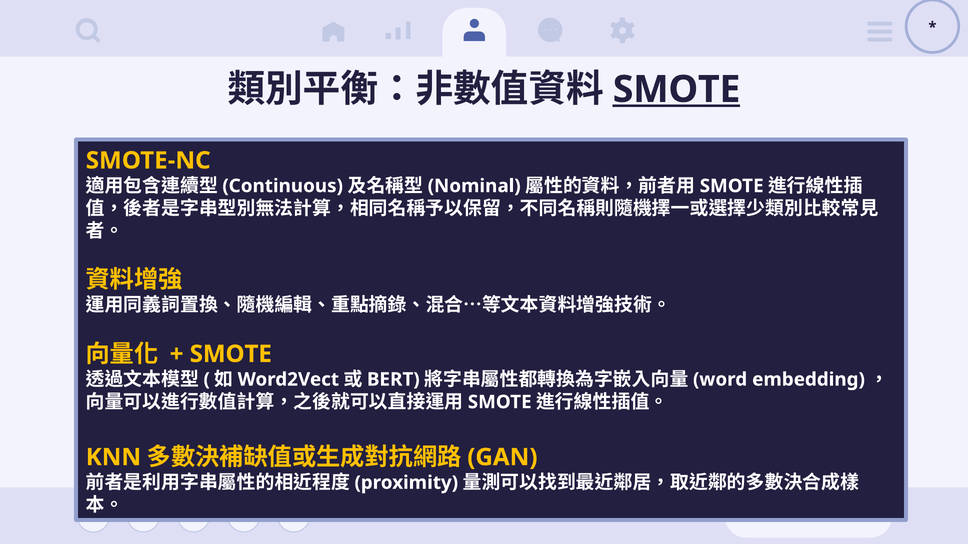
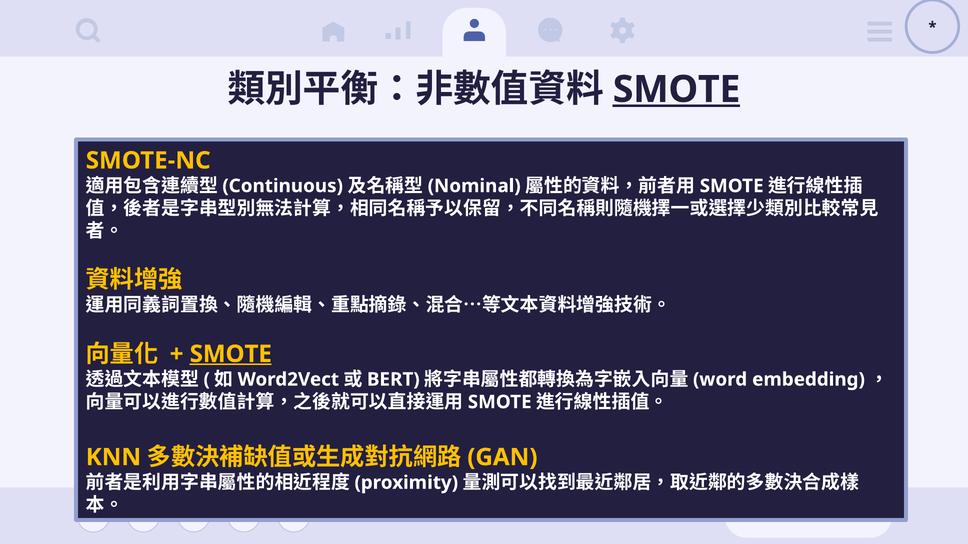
SMOTE at (231, 354) underline: none -> present
